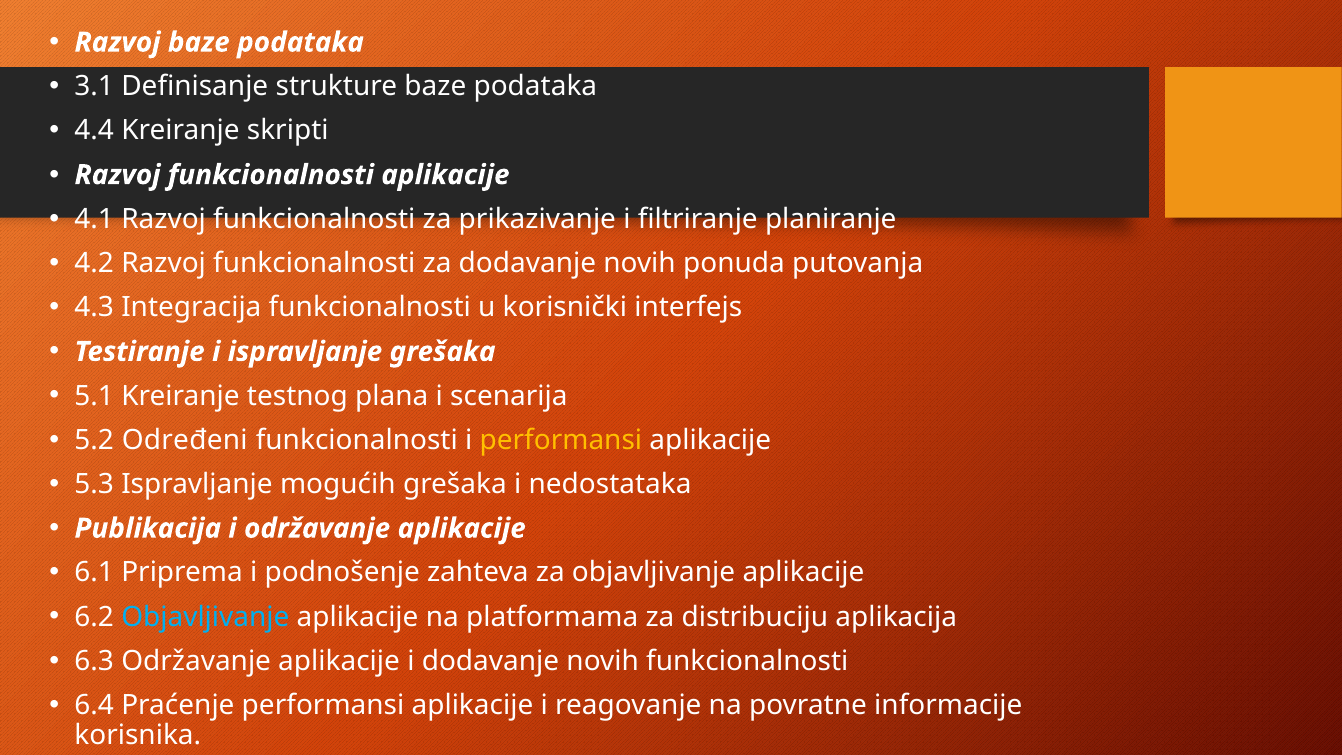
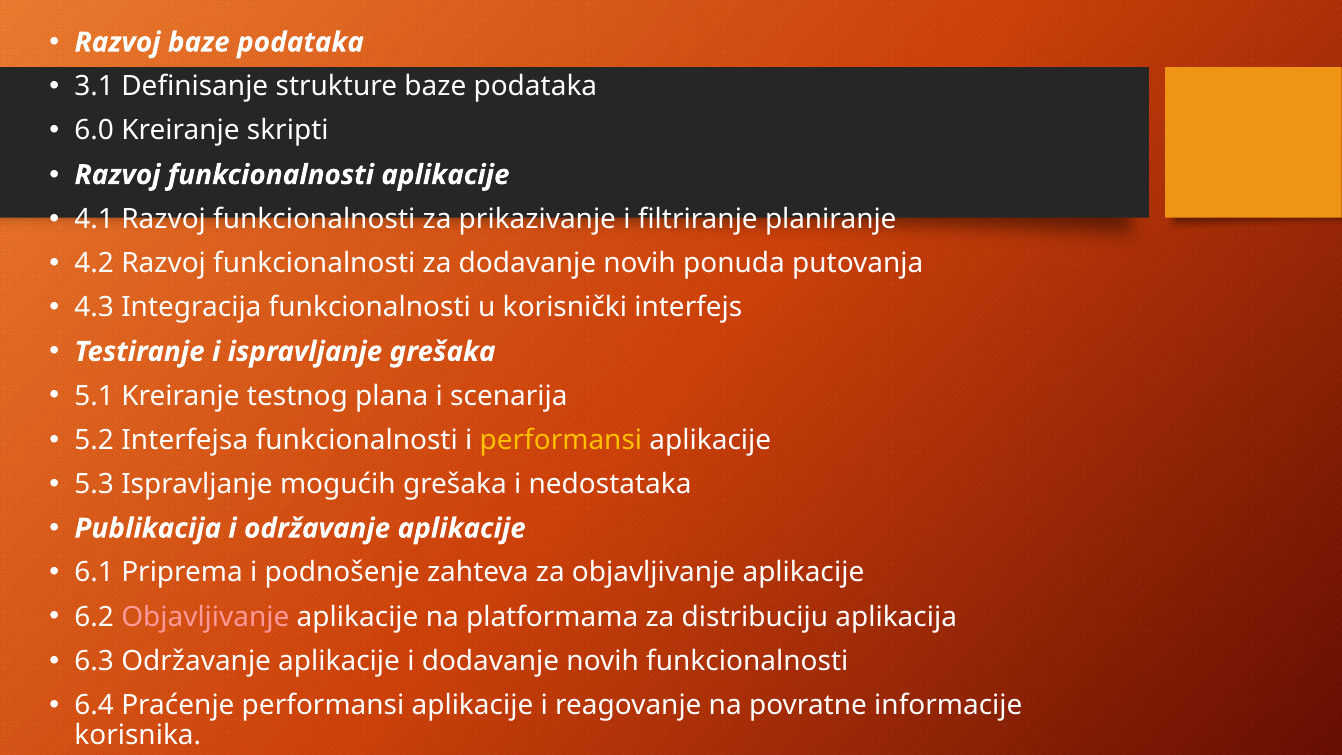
4.4: 4.4 -> 6.0
Određeni: Određeni -> Interfejsa
Objavljivanje at (205, 617) colour: light blue -> pink
